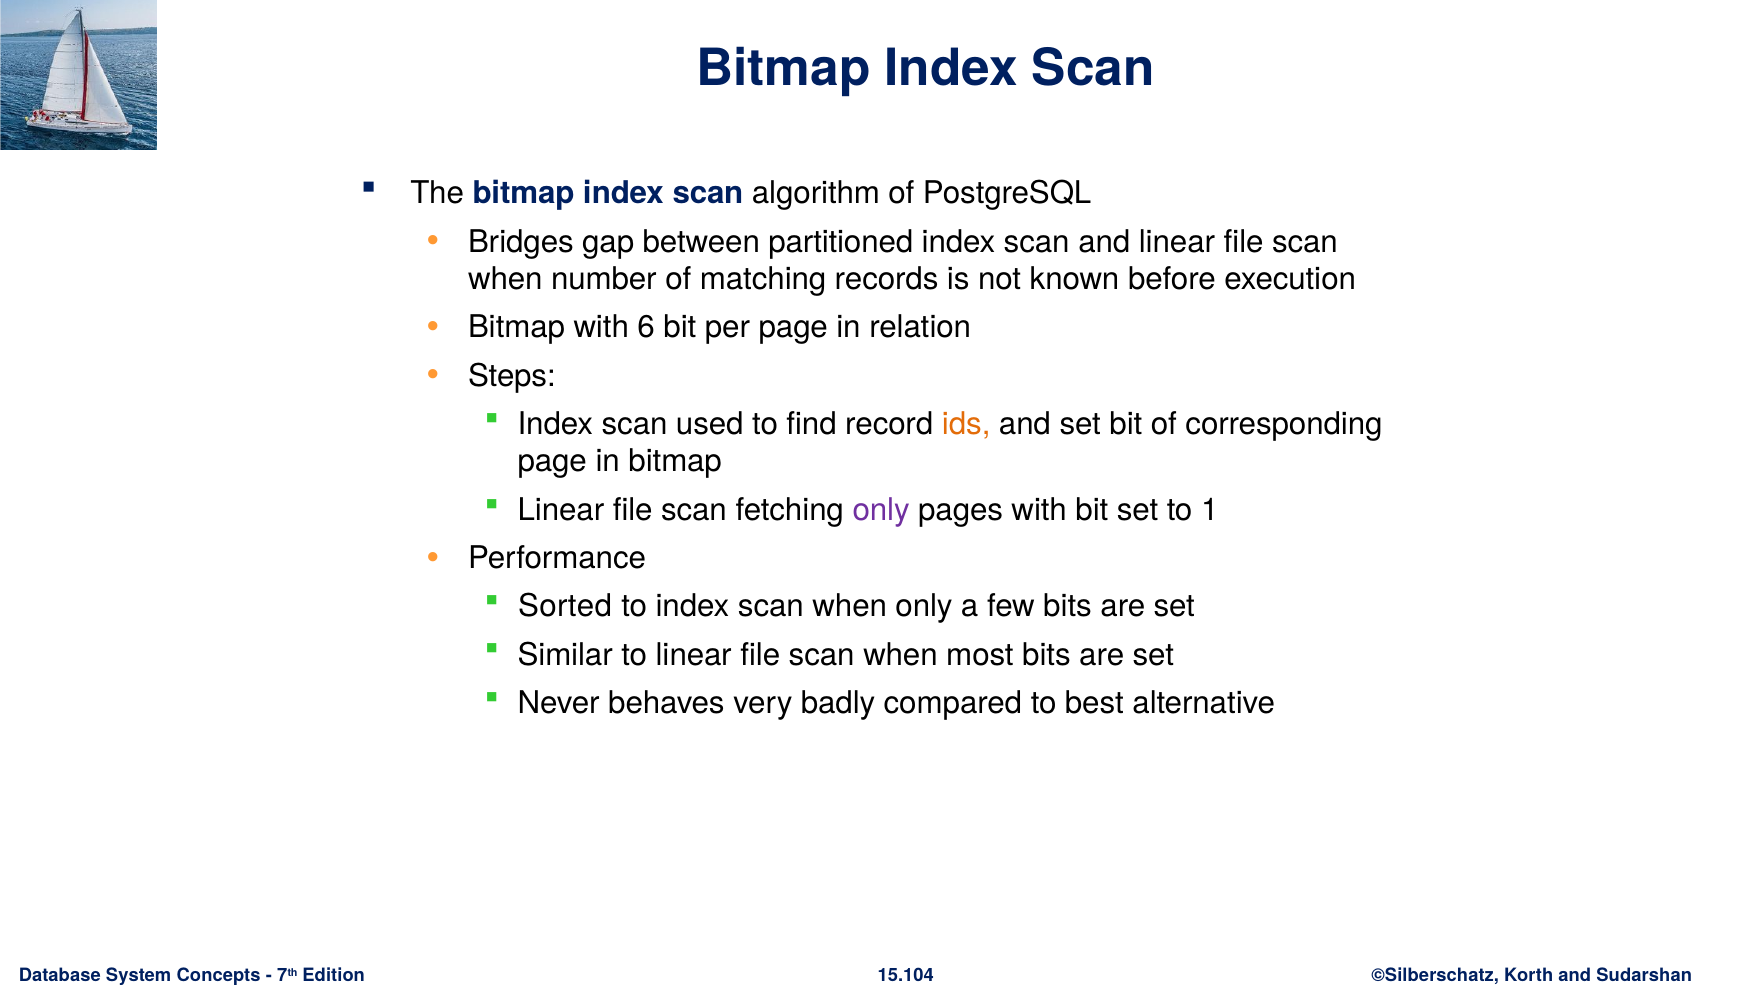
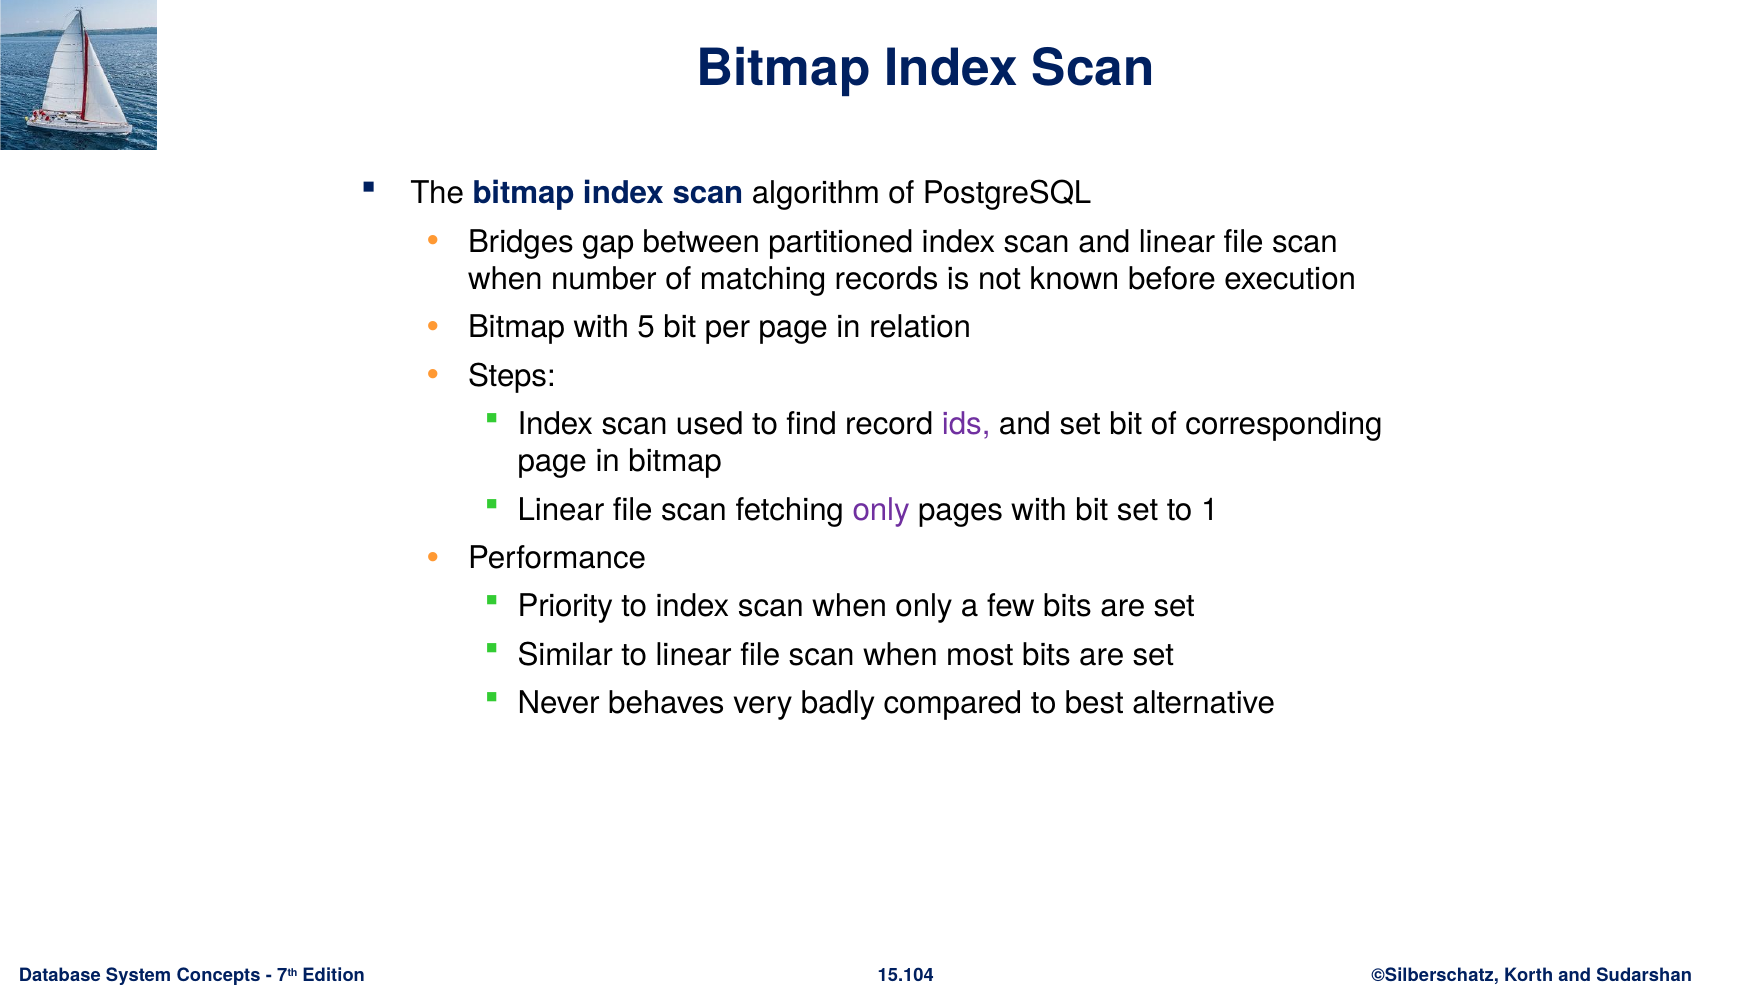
6: 6 -> 5
ids colour: orange -> purple
Sorted: Sorted -> Priority
